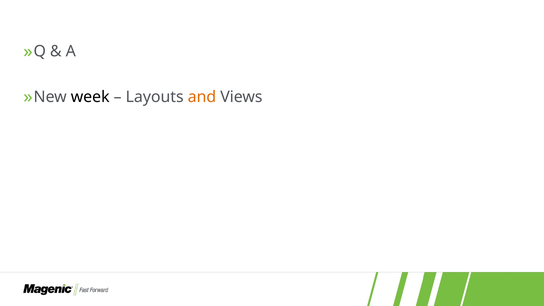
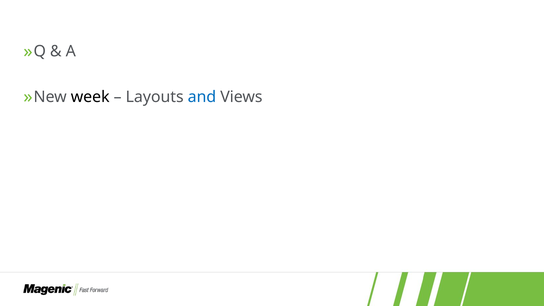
and colour: orange -> blue
